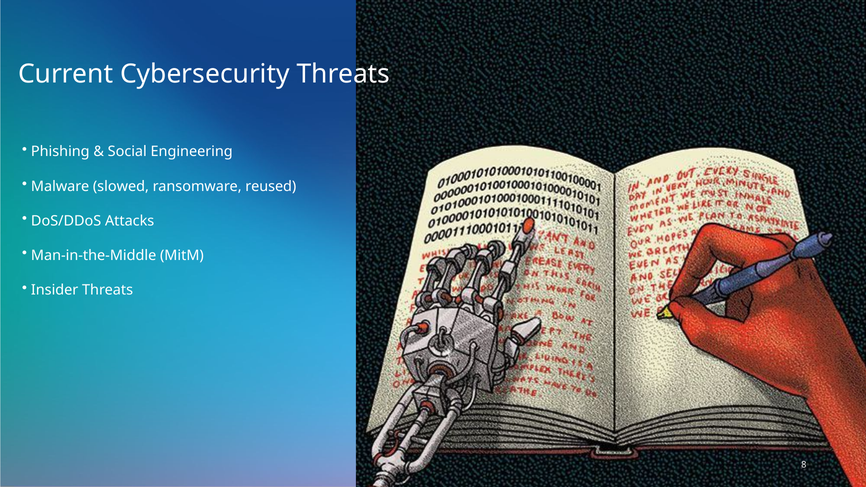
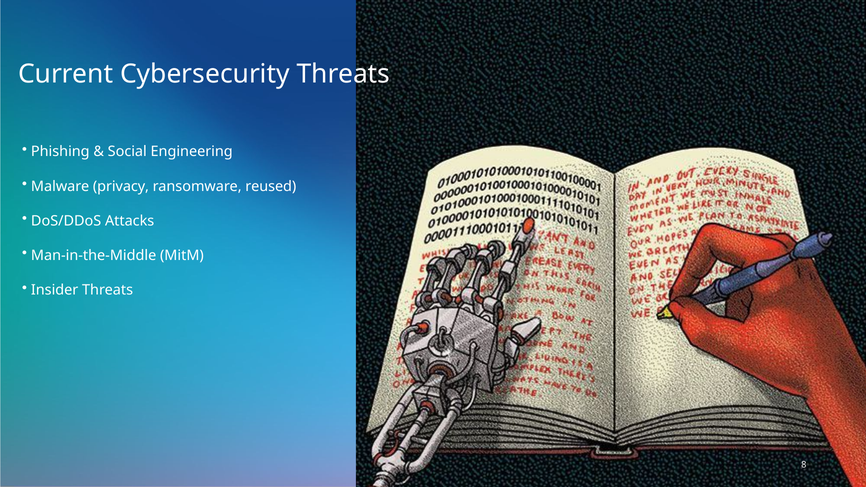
slowed: slowed -> privacy
